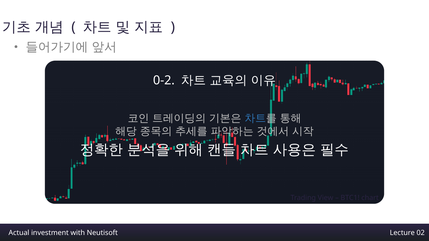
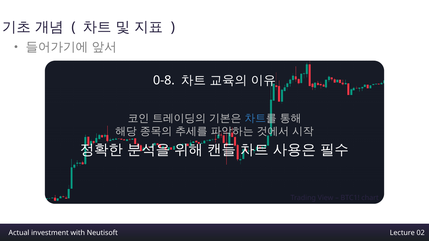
0-2: 0-2 -> 0-8
